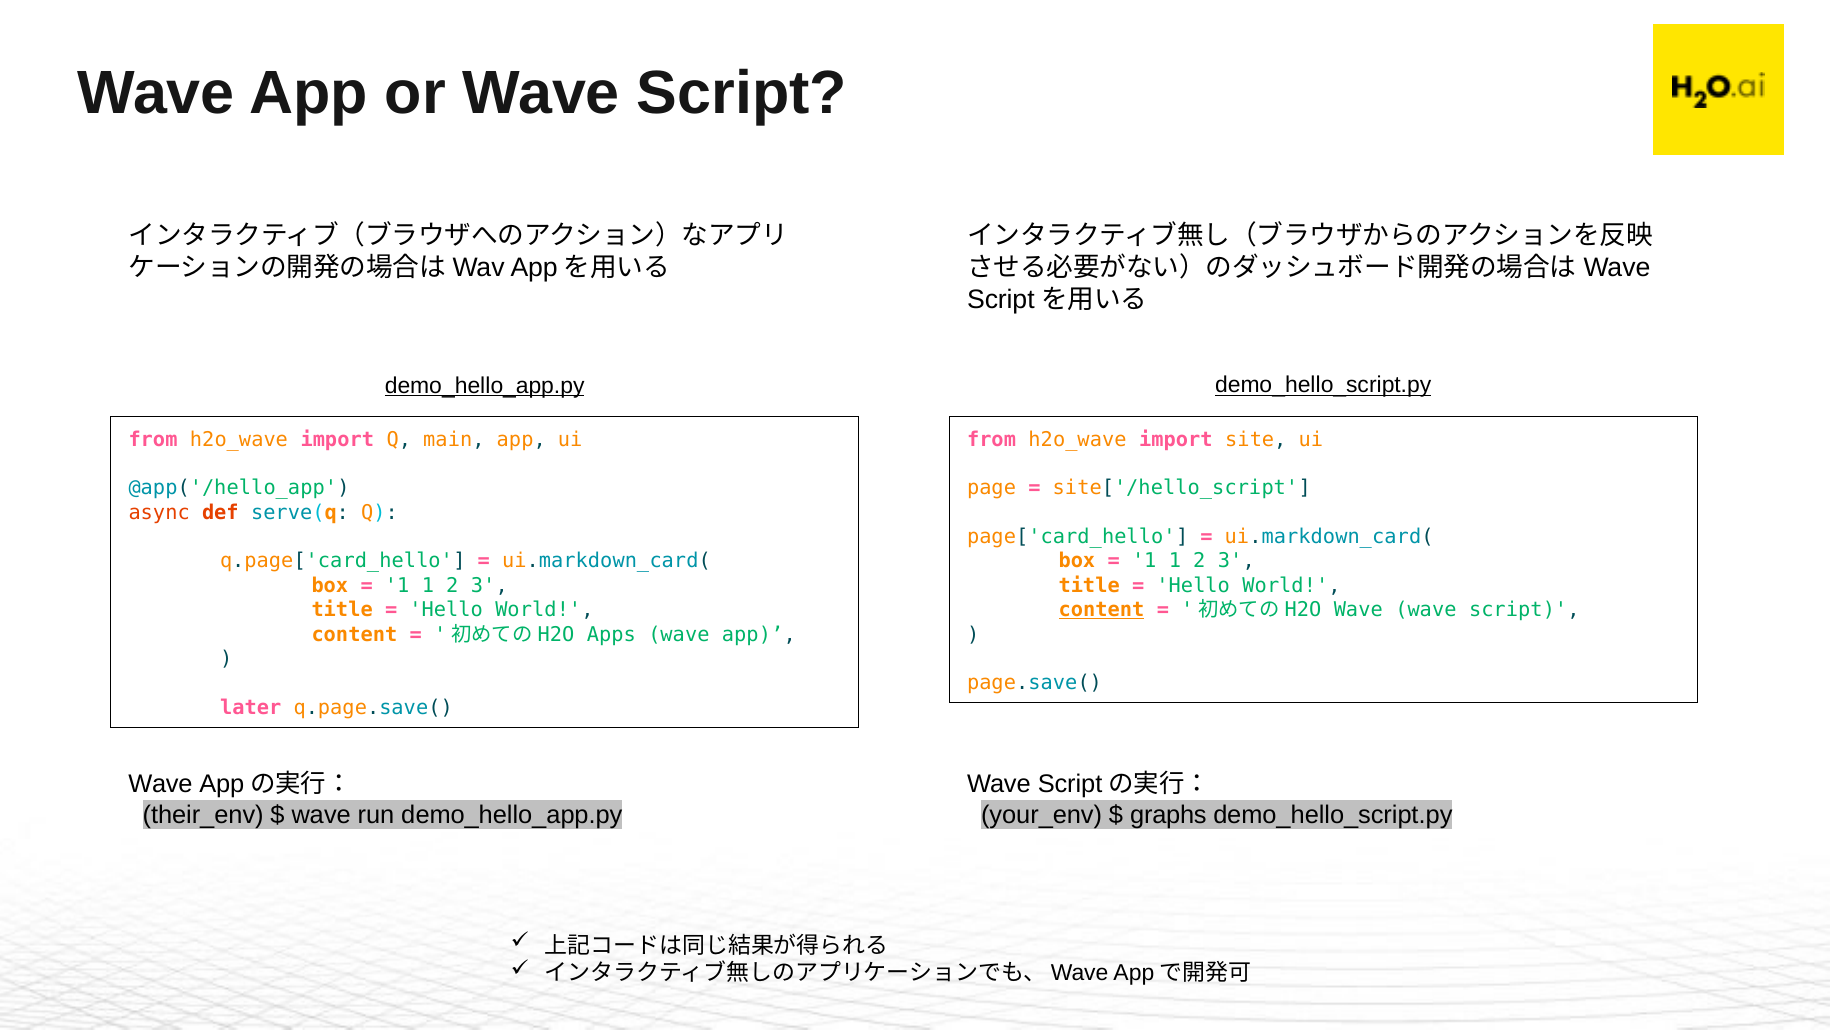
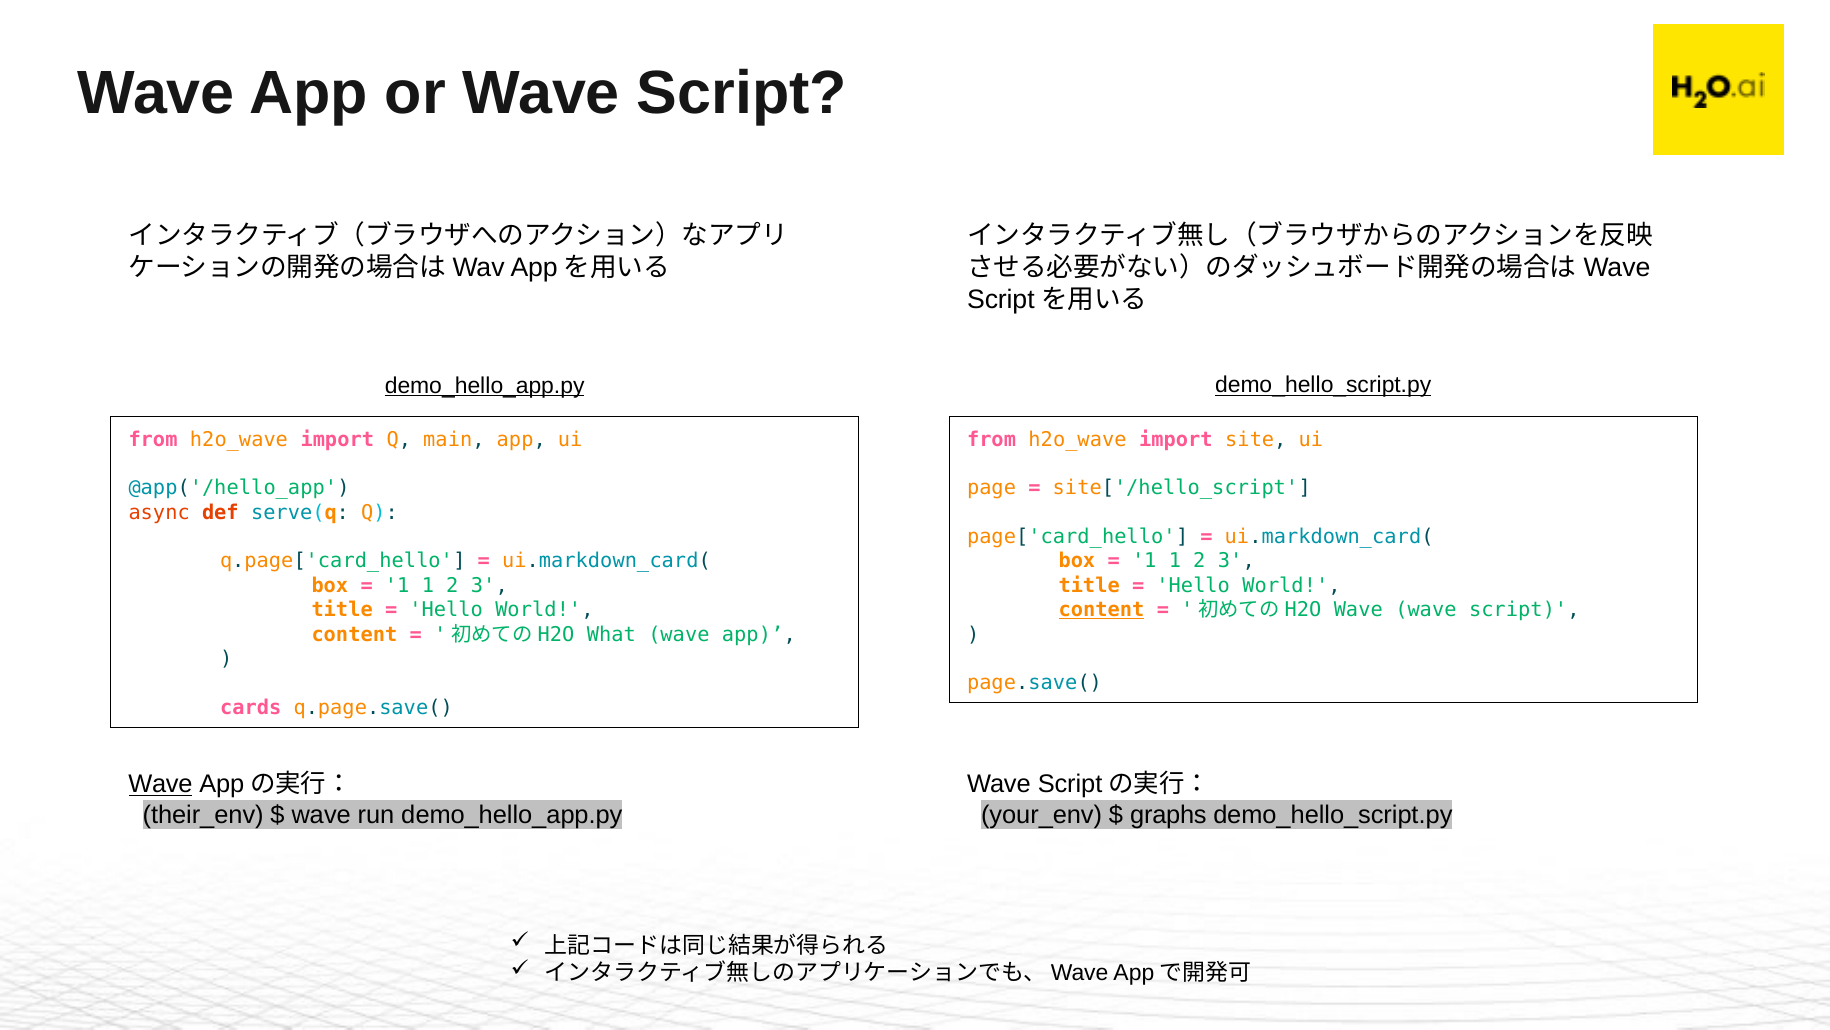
Apps: Apps -> What
later: later -> cards
Wave at (160, 784) underline: none -> present
